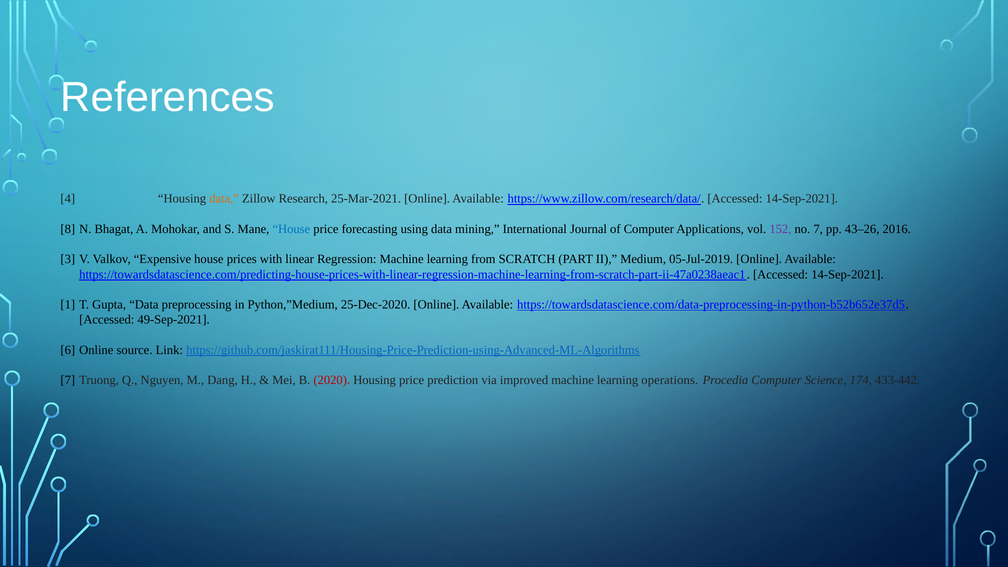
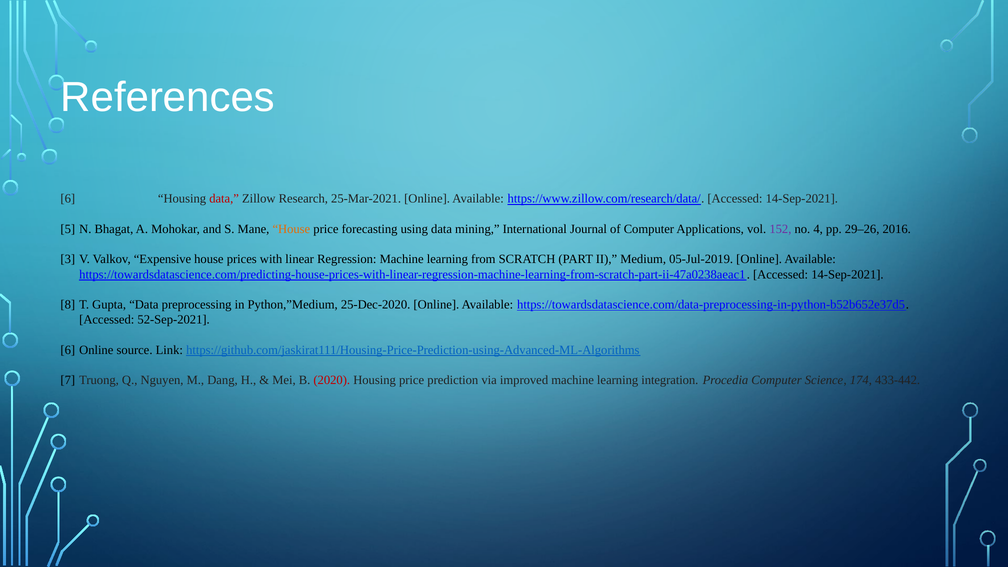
4 at (68, 199): 4 -> 6
data at (224, 199) colour: orange -> red
8: 8 -> 5
House at (291, 229) colour: blue -> orange
no 7: 7 -> 4
43–26: 43–26 -> 29–26
1: 1 -> 8
49-Sep-2021: 49-Sep-2021 -> 52-Sep-2021
operations: operations -> integration
